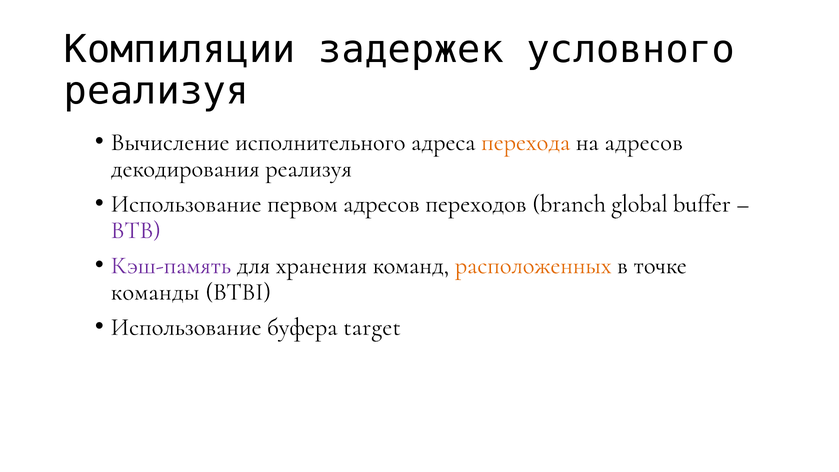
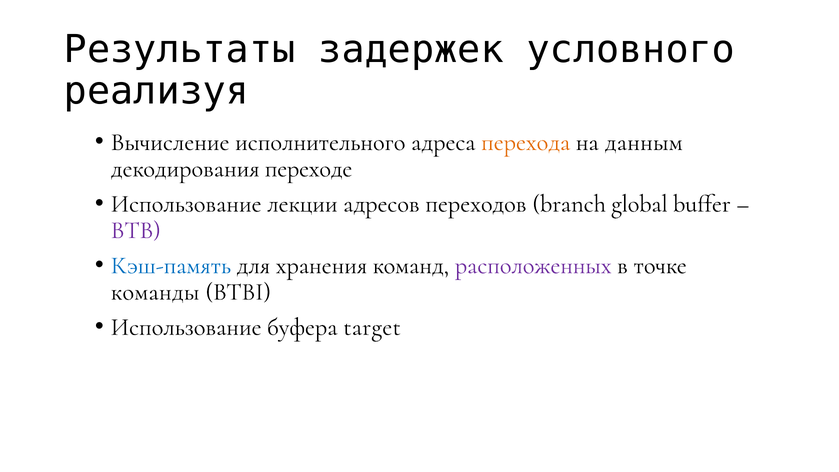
Компиляции: Компиляции -> Результаты
на адресов: адресов -> данным
декодирования реализуя: реализуя -> переходе
первом: первом -> лекции
Кэш-память colour: purple -> blue
расположенных colour: orange -> purple
